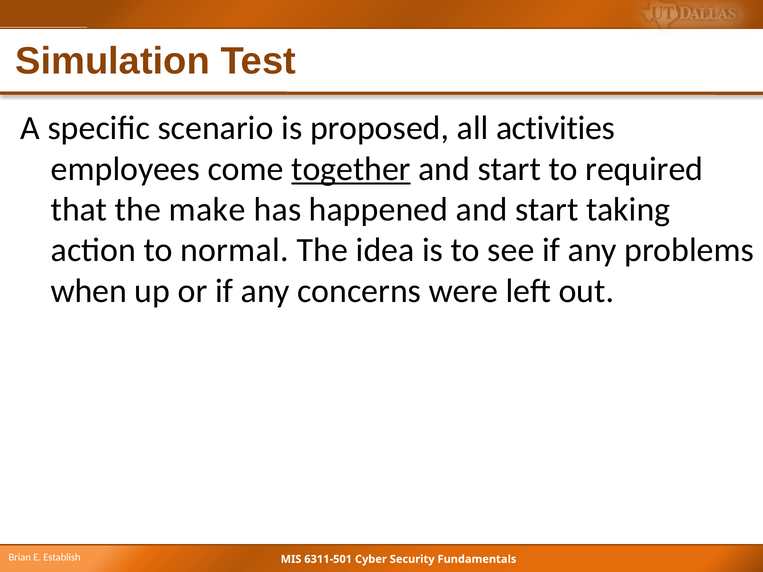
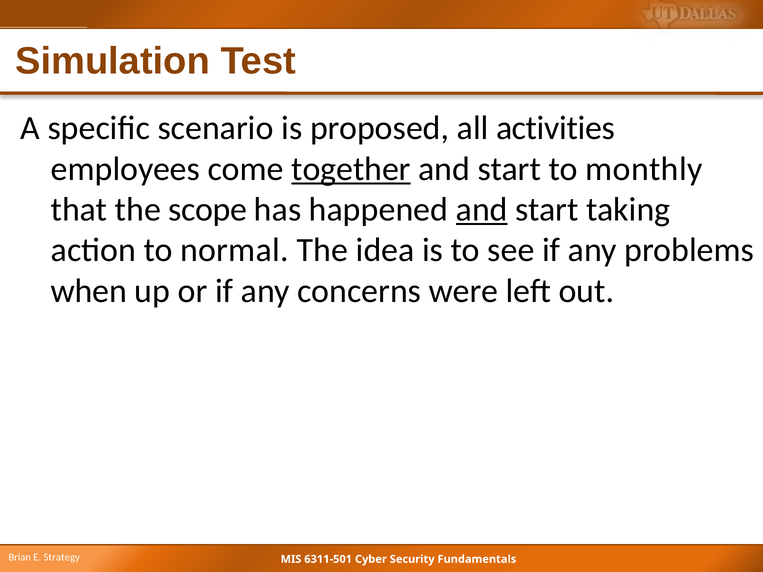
required: required -> monthly
make: make -> scope
and at (482, 210) underline: none -> present
Establish: Establish -> Strategy
